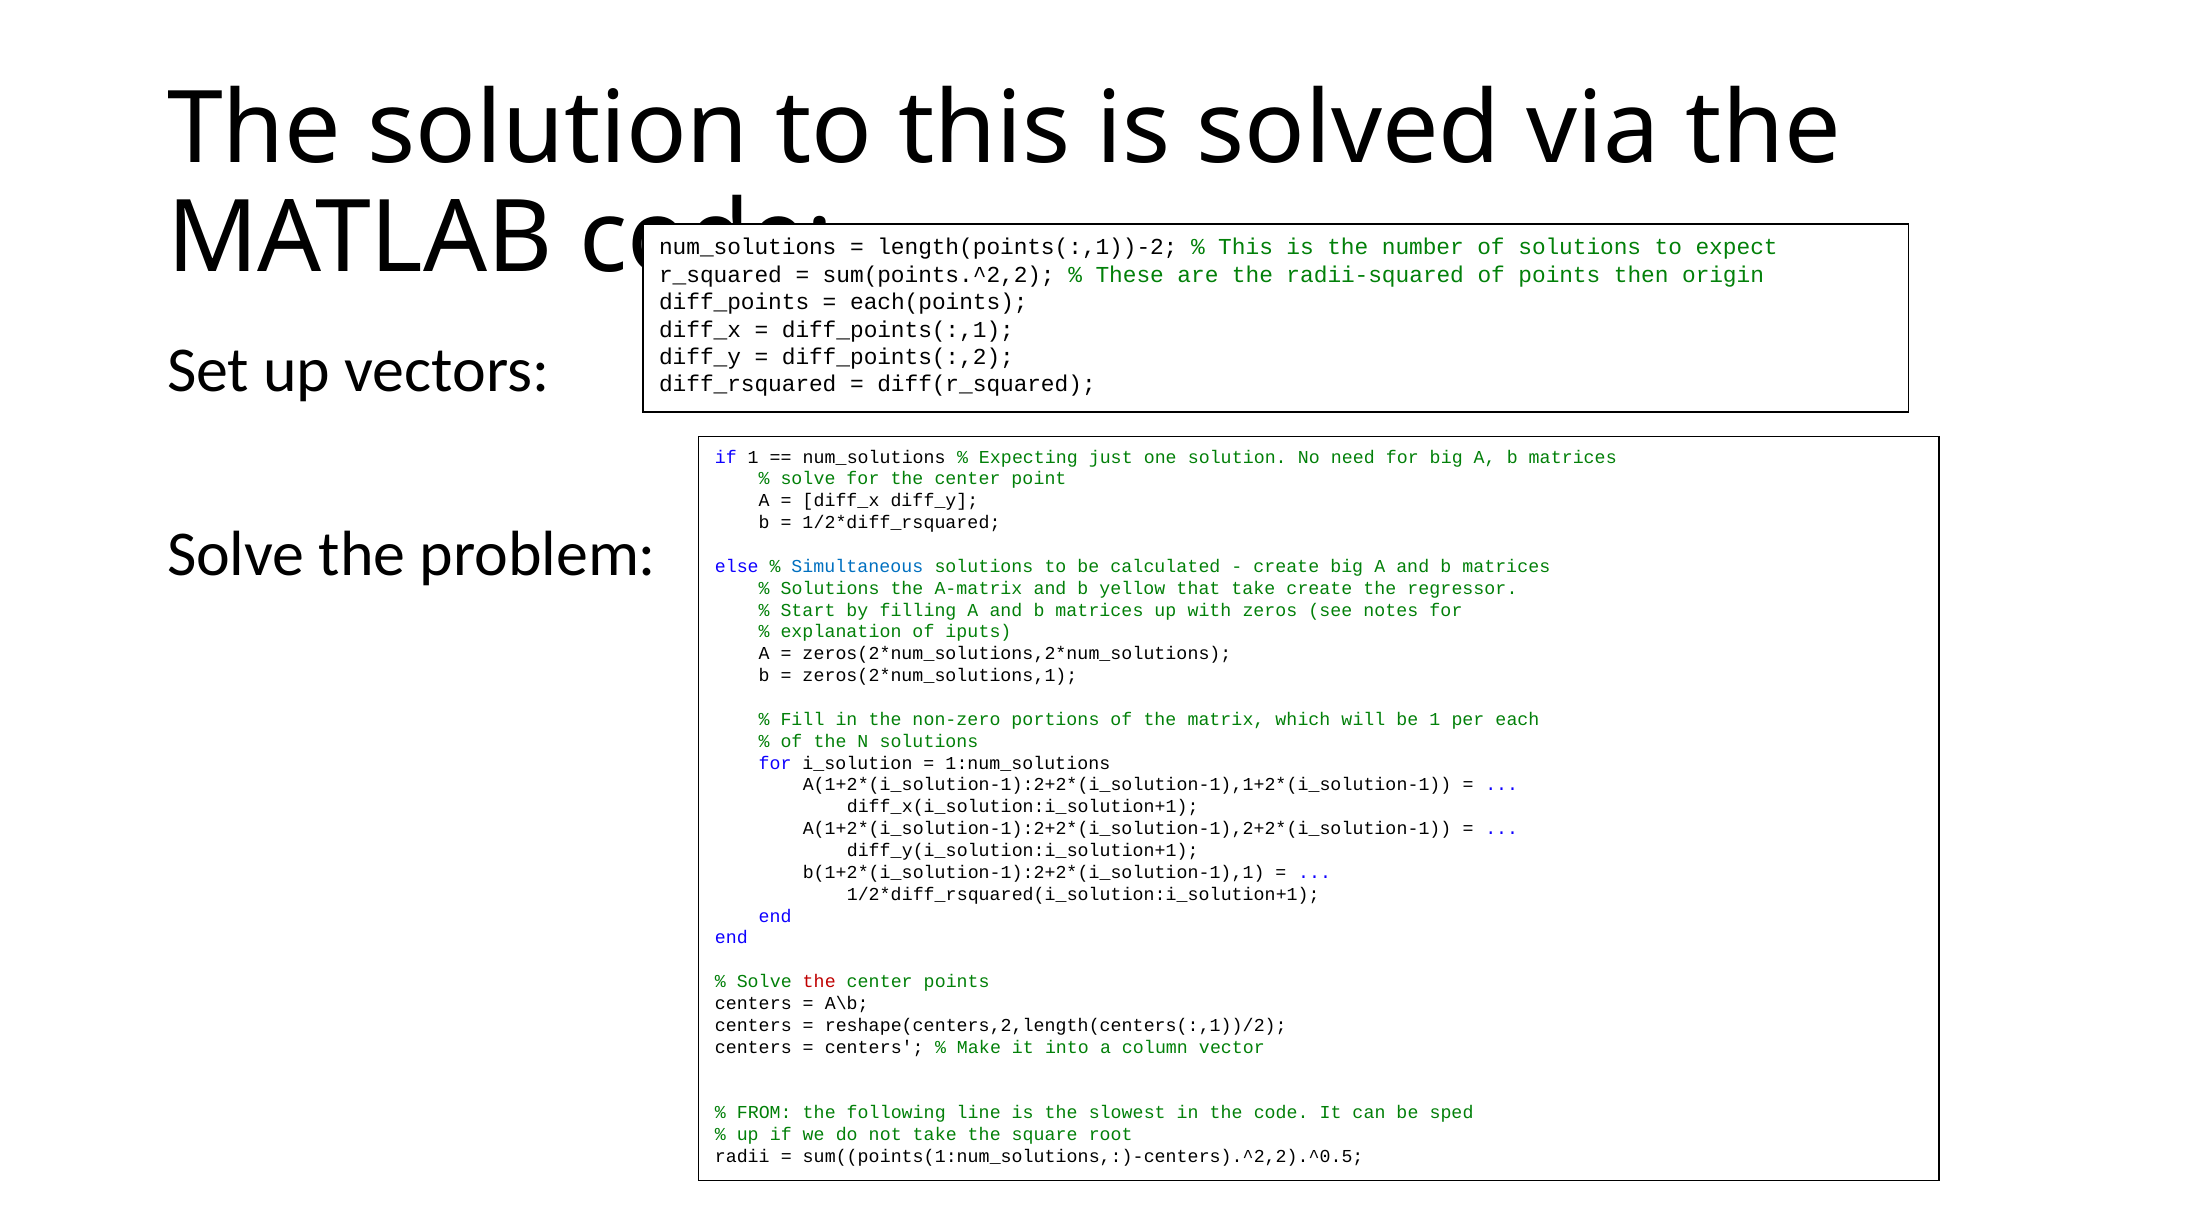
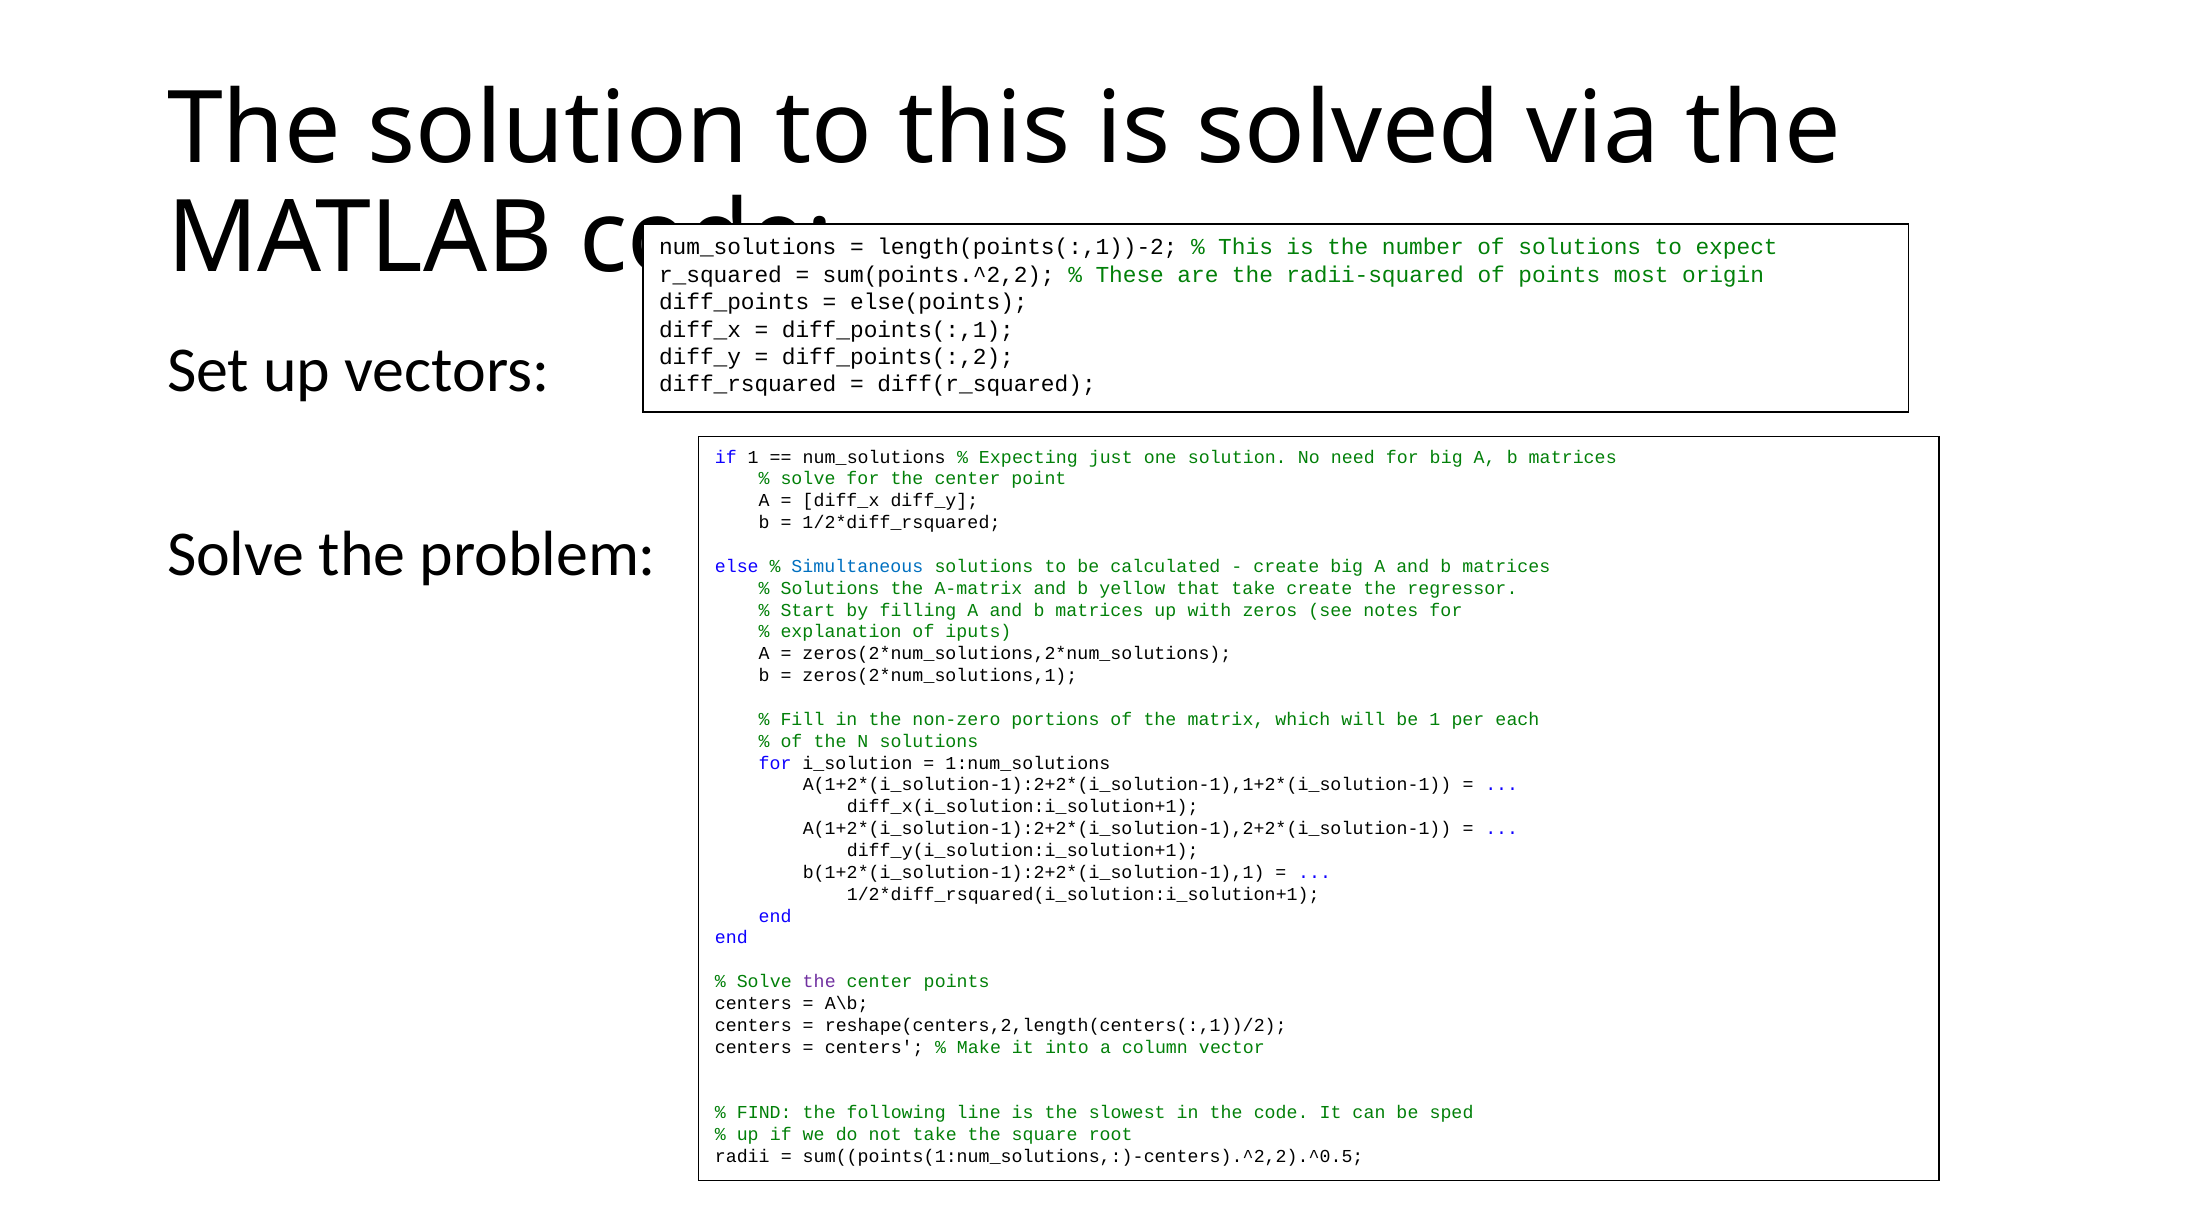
then: then -> most
each(points: each(points -> else(points
the at (819, 982) colour: red -> purple
FROM: FROM -> FIND
